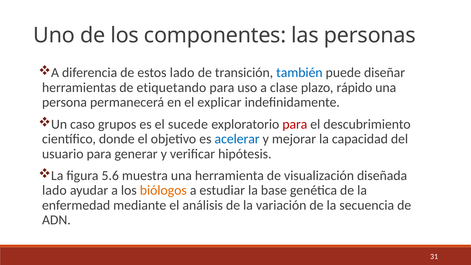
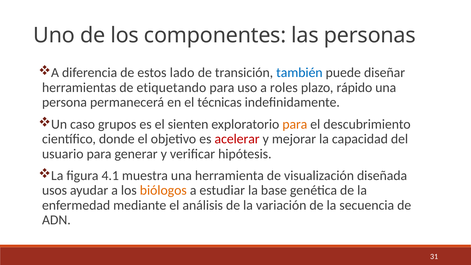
clase: clase -> roles
explicar: explicar -> técnicas
sucede: sucede -> sienten
para at (295, 124) colour: red -> orange
acelerar colour: blue -> red
5.6: 5.6 -> 4.1
lado at (54, 190): lado -> usos
